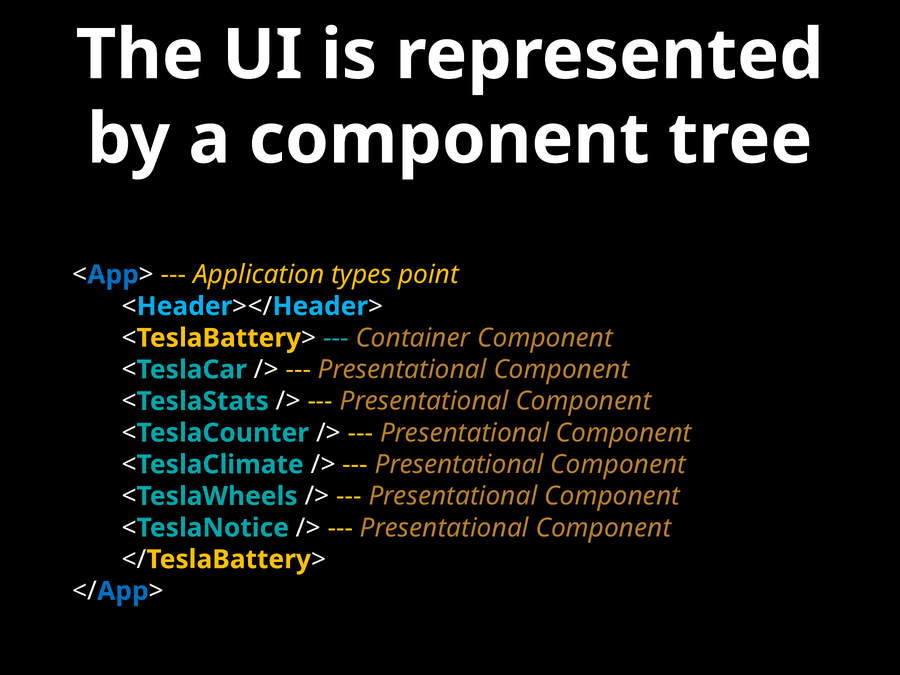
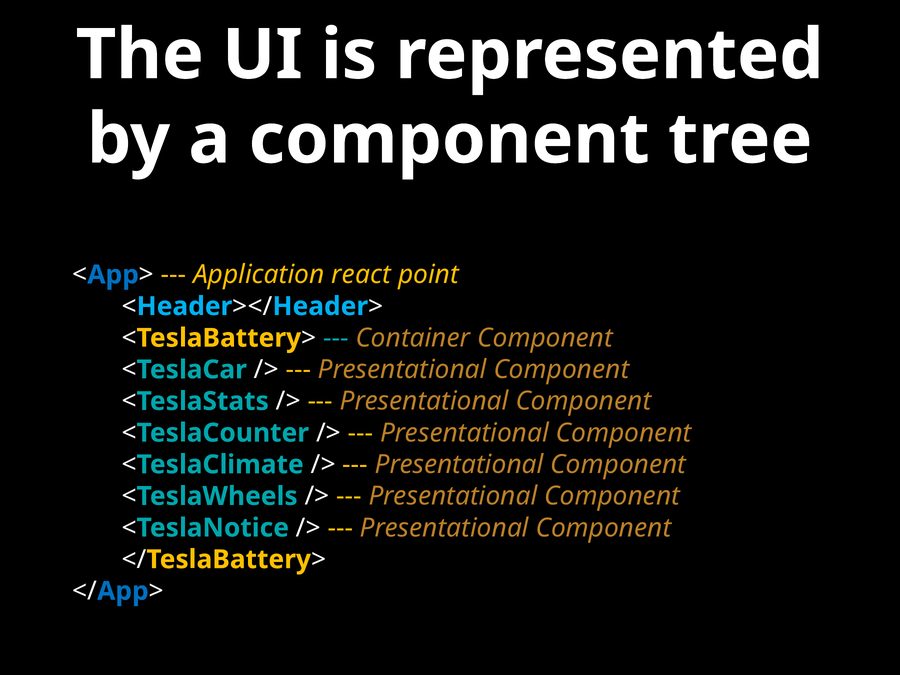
types: types -> react
